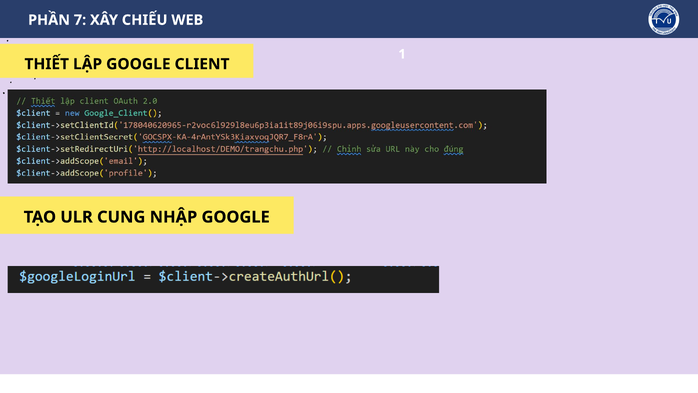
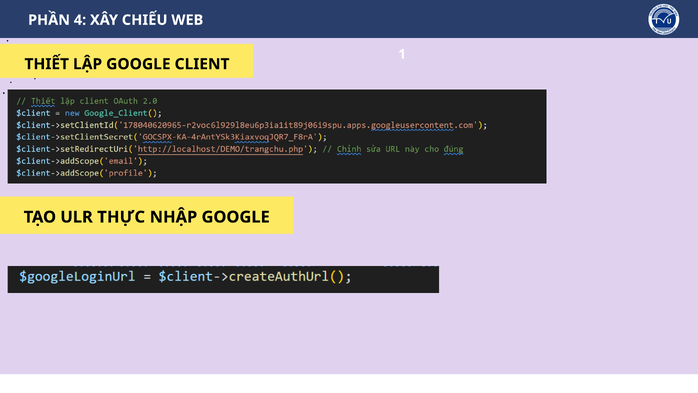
7: 7 -> 4
CUNG: CUNG -> THỰC
